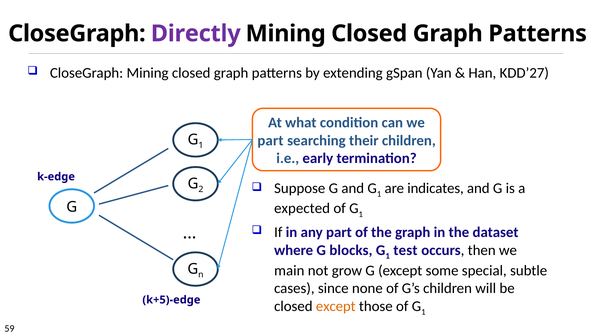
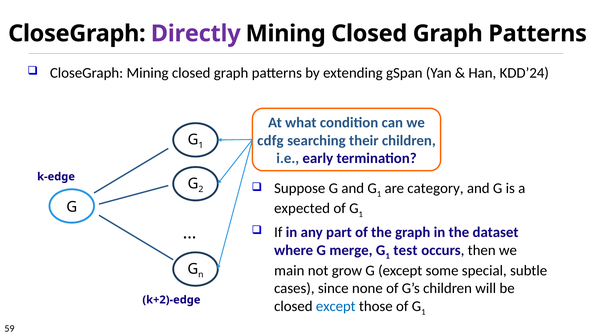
KDD’27: KDD’27 -> KDD’24
part at (270, 141): part -> cdfg
indicates: indicates -> category
blocks: blocks -> merge
k+5)-edge: k+5)-edge -> k+2)-edge
except at (336, 306) colour: orange -> blue
